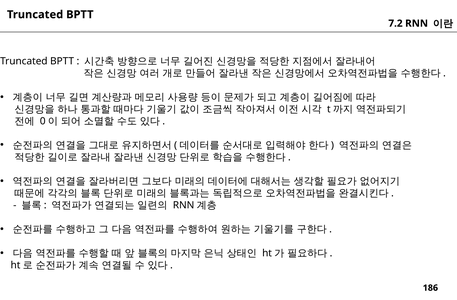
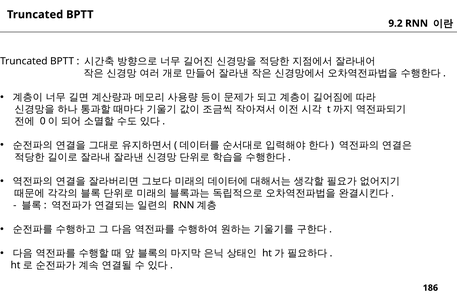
7.2: 7.2 -> 9.2
